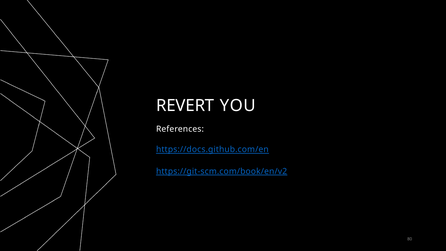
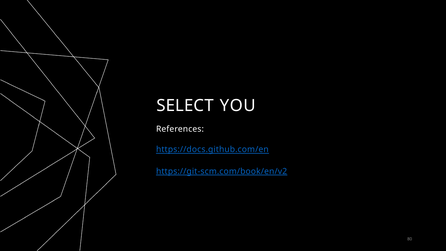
REVERT: REVERT -> SELECT
